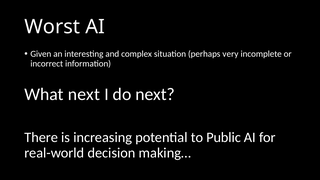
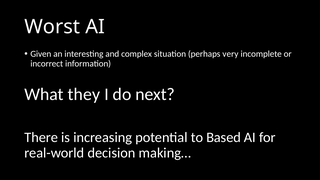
What next: next -> they
Public: Public -> Based
